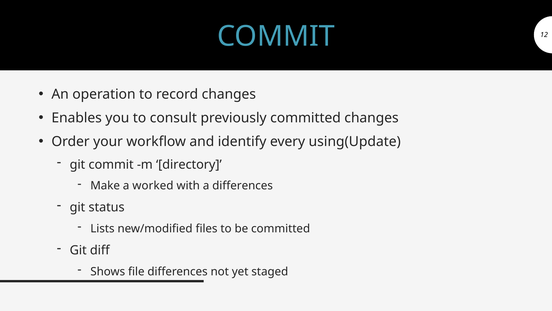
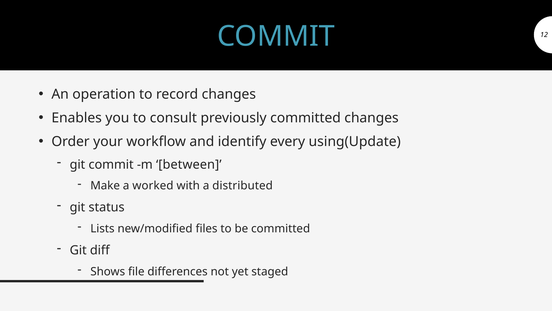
directory: directory -> between
a differences: differences -> distributed
